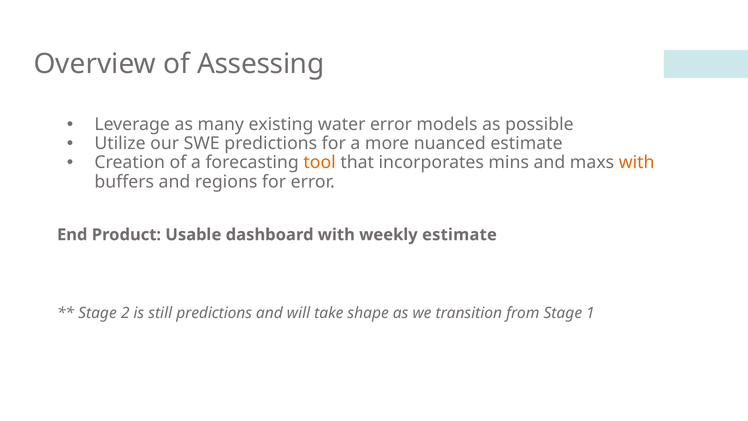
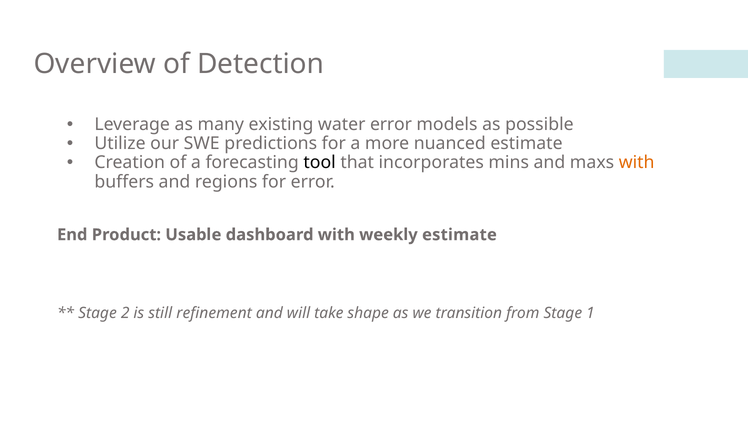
Assessing: Assessing -> Detection
tool colour: orange -> black
still predictions: predictions -> refinement
